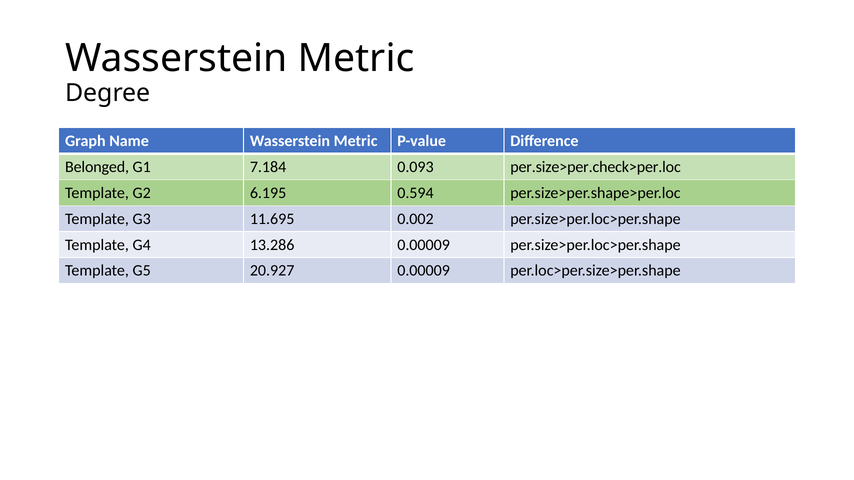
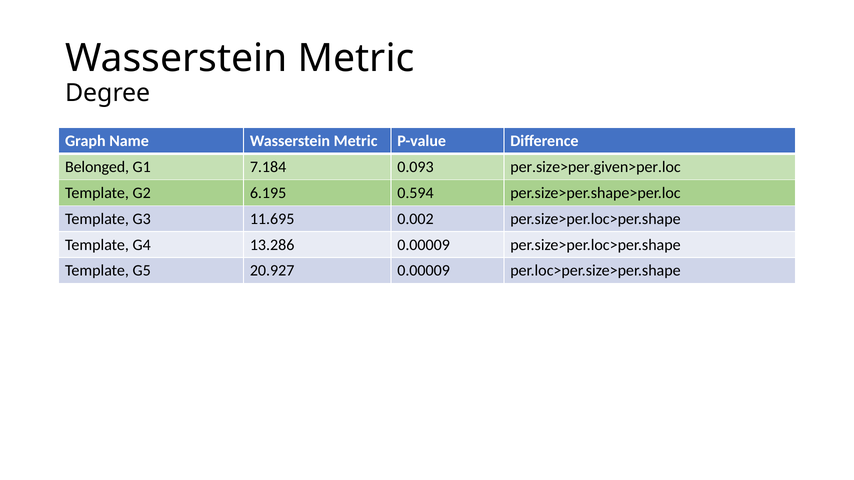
per.size>per.check>per.loc: per.size>per.check>per.loc -> per.size>per.given>per.loc
